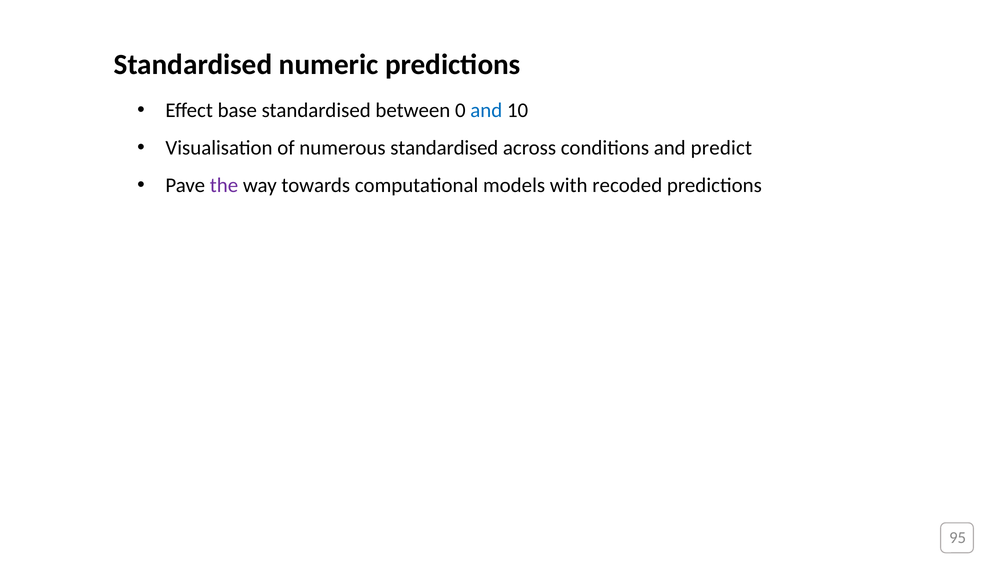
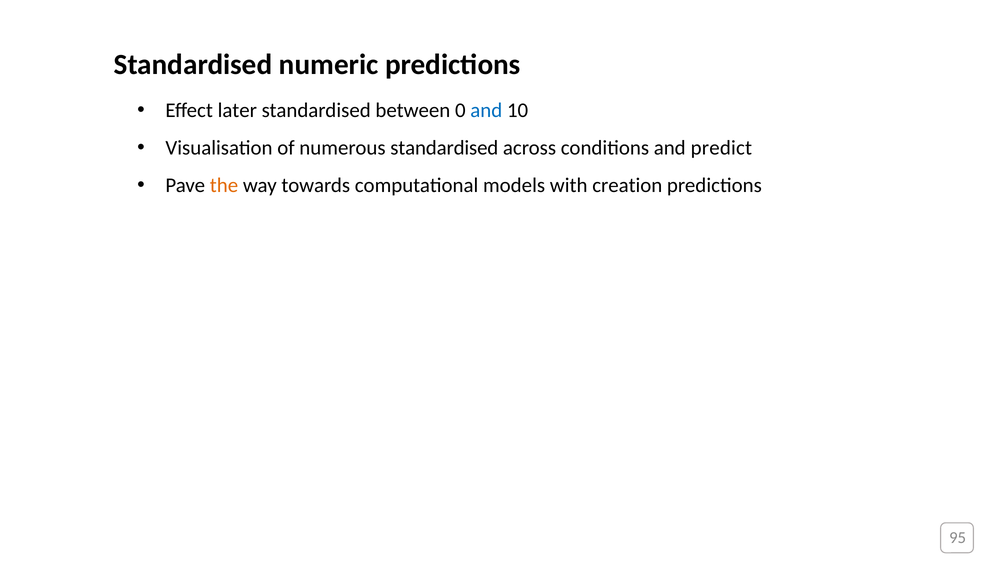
base: base -> later
the colour: purple -> orange
recoded: recoded -> creation
